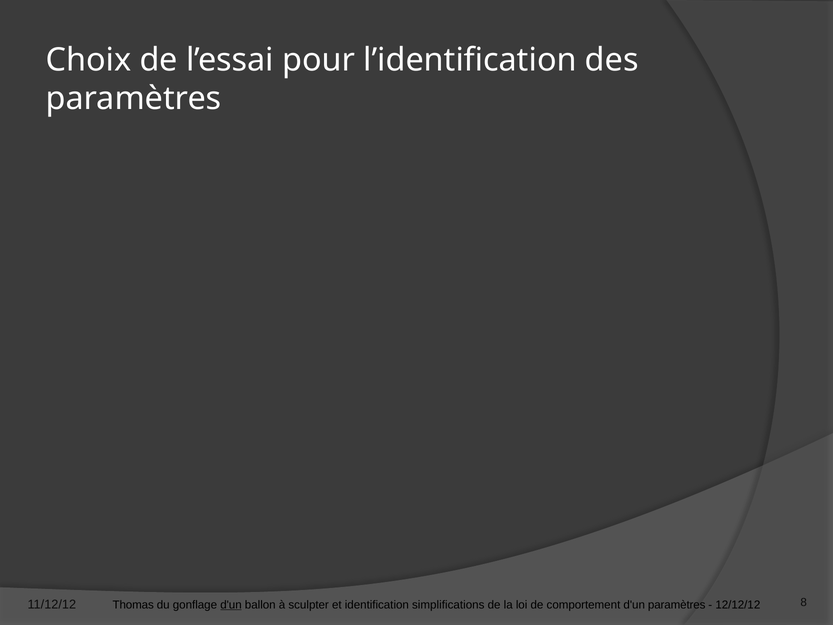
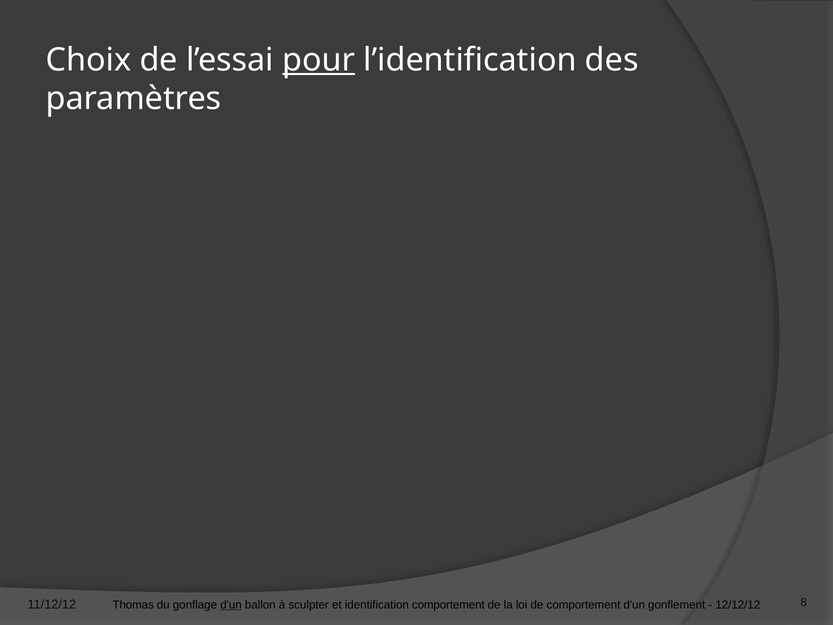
pour underline: none -> present
identification simplifications: simplifications -> comportement
d'un paramètres: paramètres -> gonflement
